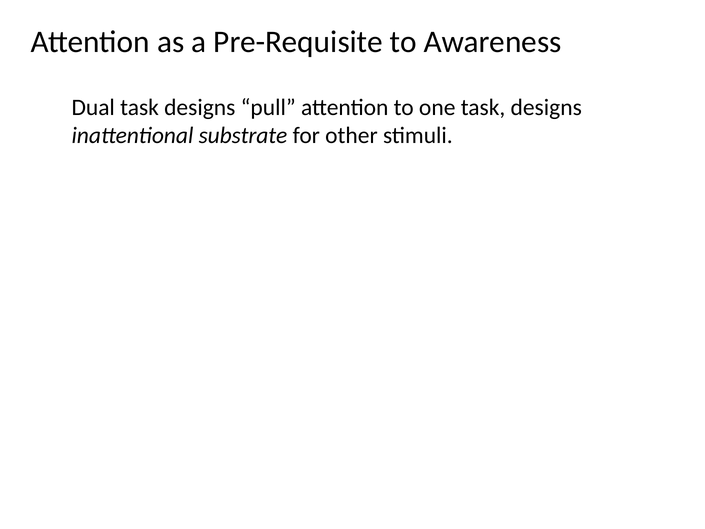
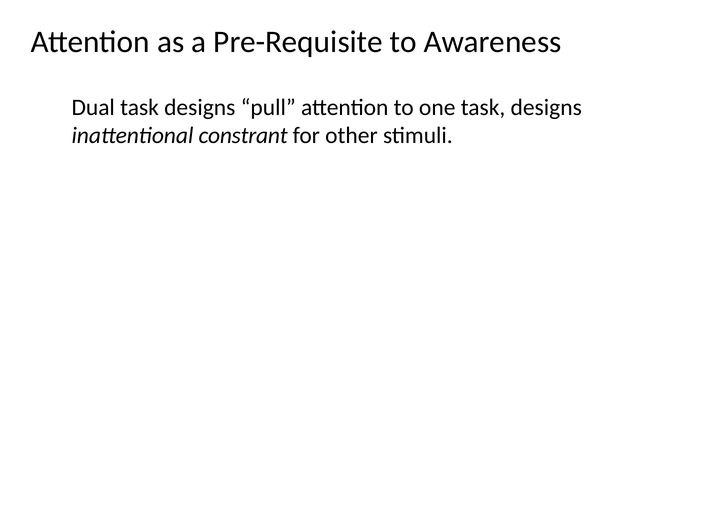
substrate: substrate -> constrant
